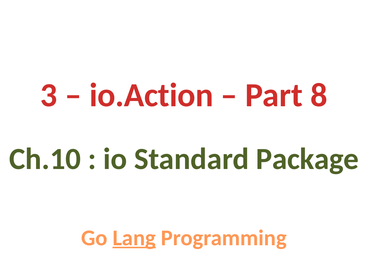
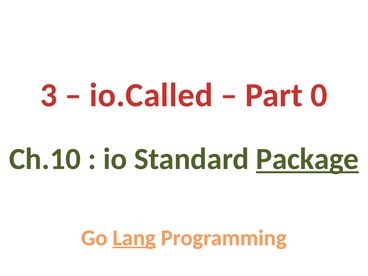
io.Action: io.Action -> io.Called
8: 8 -> 0
Package underline: none -> present
